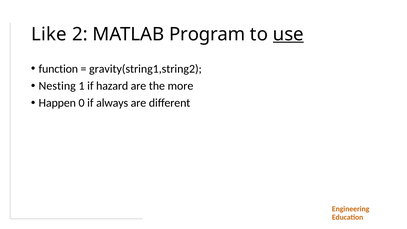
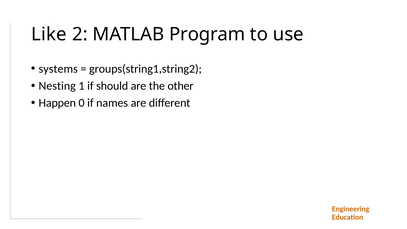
use underline: present -> none
function: function -> systems
gravity(string1,string2: gravity(string1,string2 -> groups(string1,string2
hazard: hazard -> should
more: more -> other
always: always -> names
